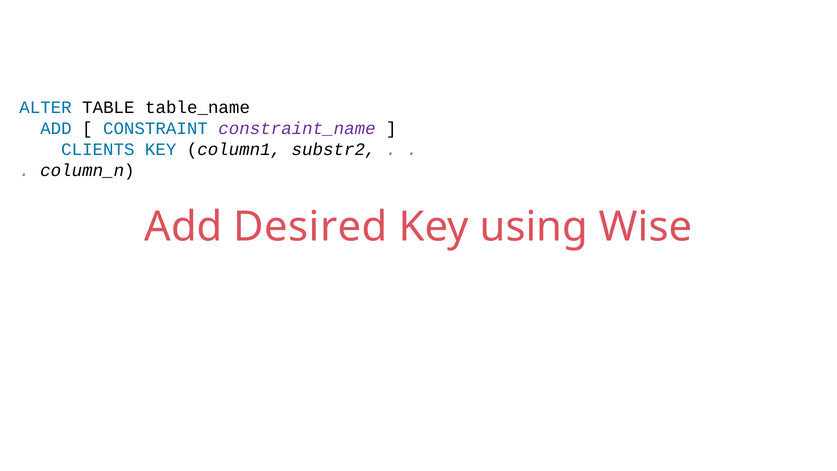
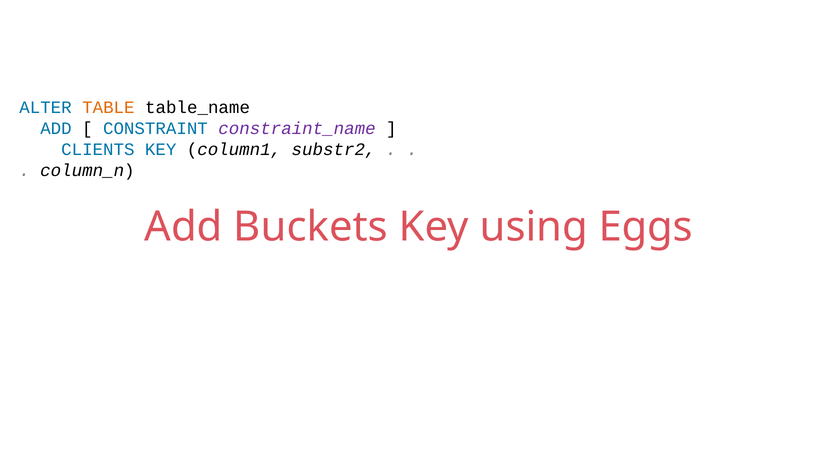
TABLE colour: black -> orange
Desired: Desired -> Buckets
Wise: Wise -> Eggs
